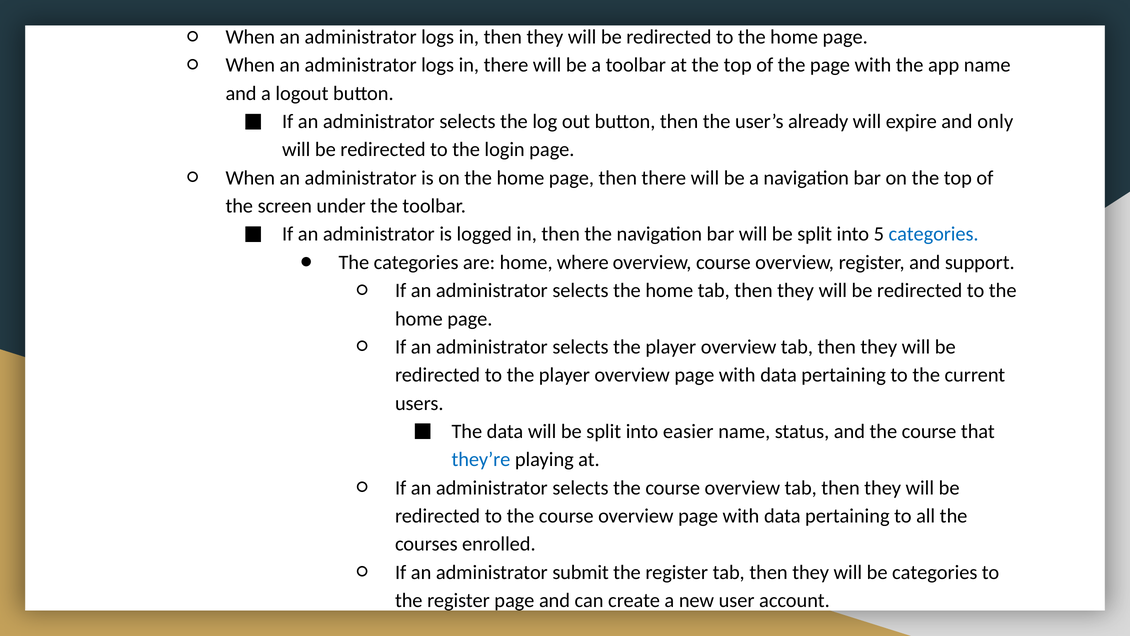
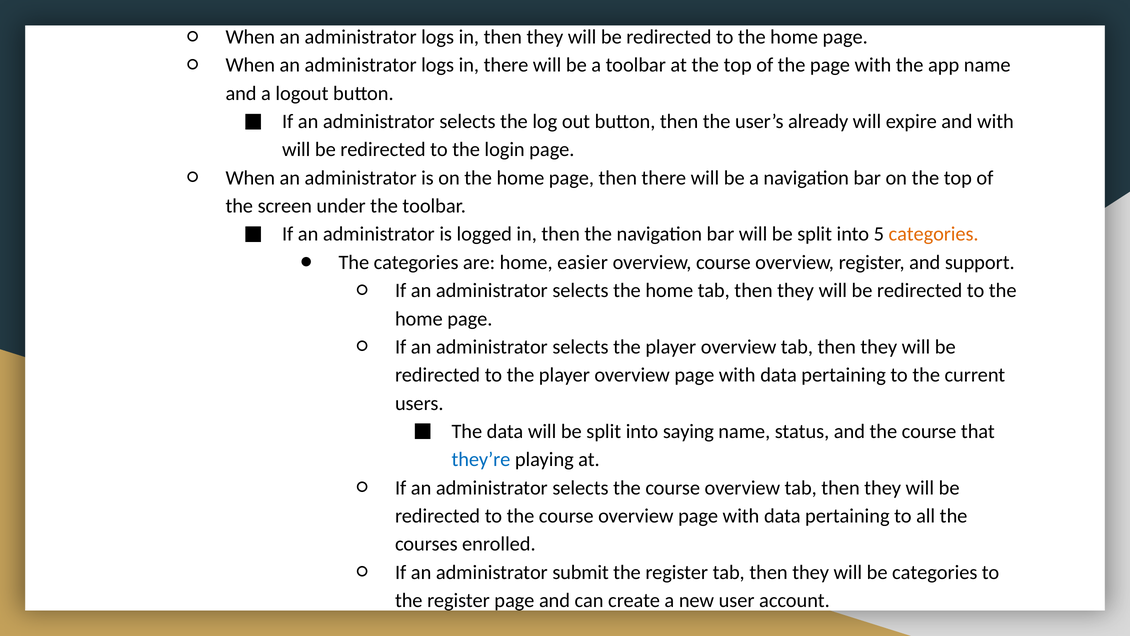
and only: only -> with
categories at (934, 234) colour: blue -> orange
where: where -> easier
easier: easier -> saying
